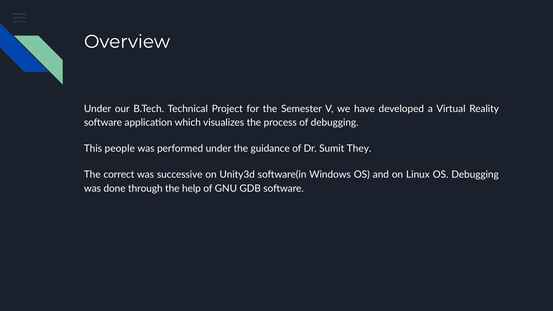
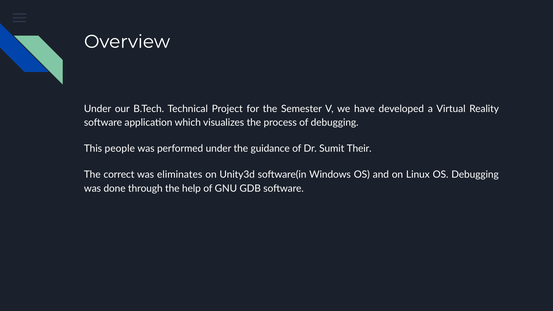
They: They -> Their
successive: successive -> eliminates
